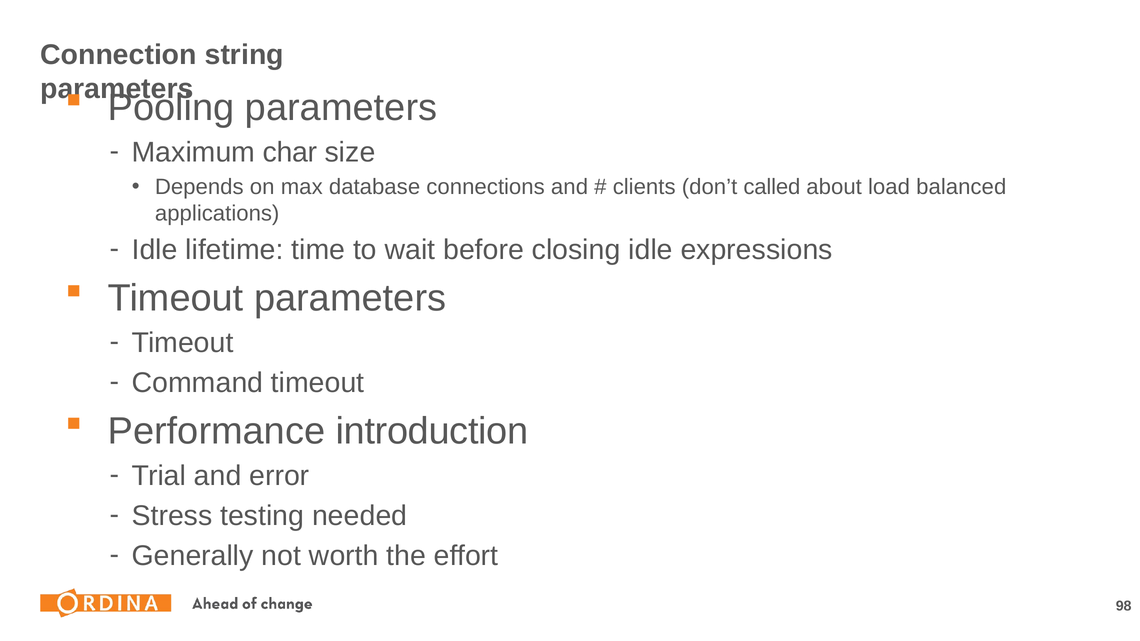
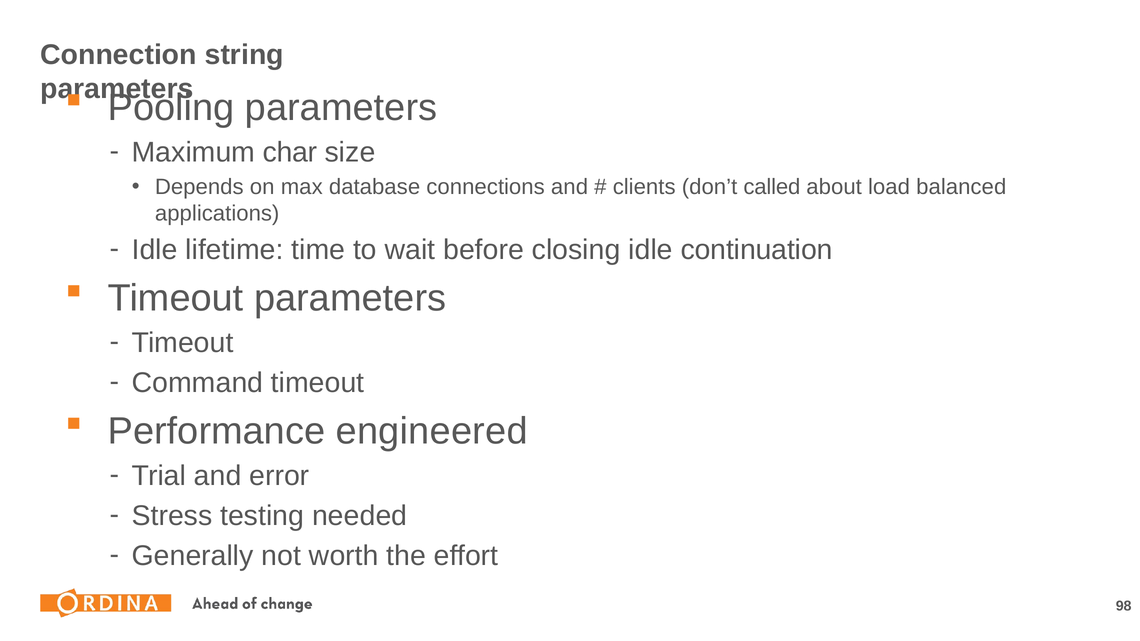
expressions: expressions -> continuation
introduction: introduction -> engineered
